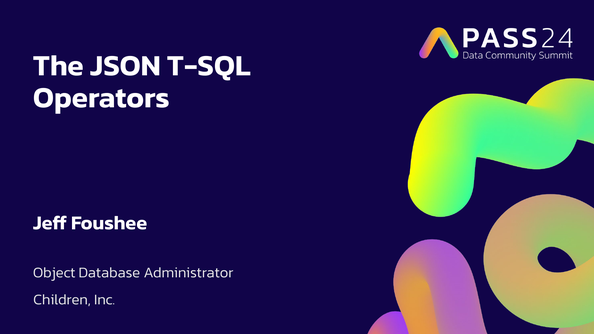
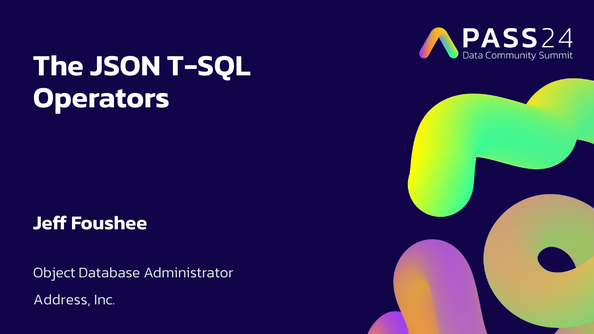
Children: Children -> Address
